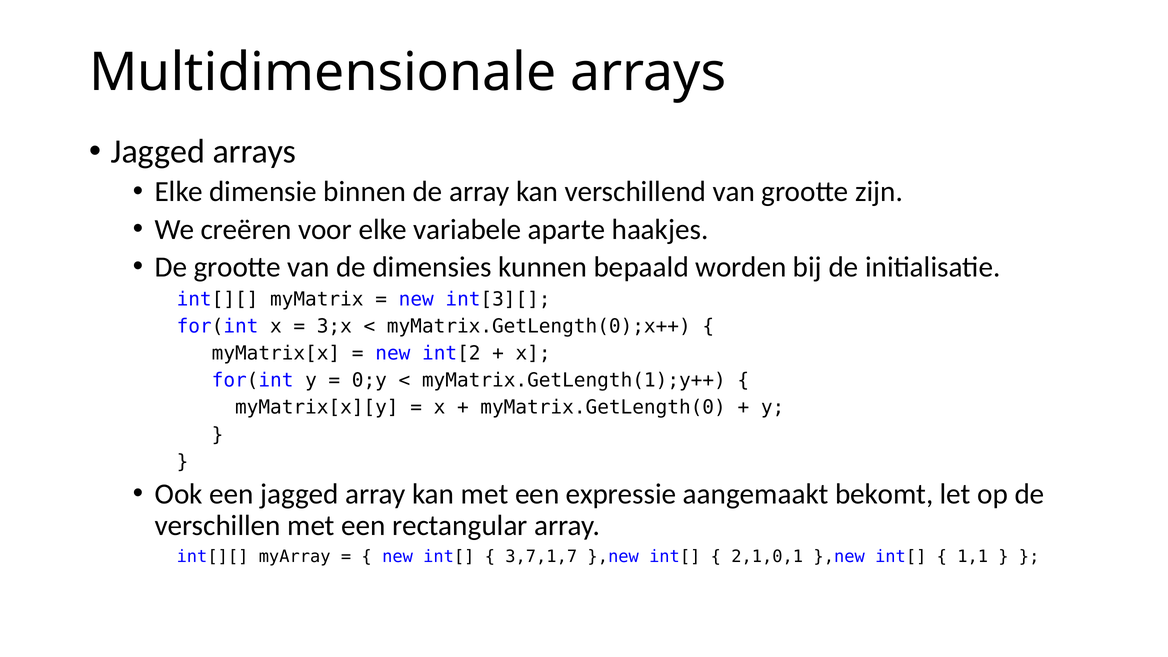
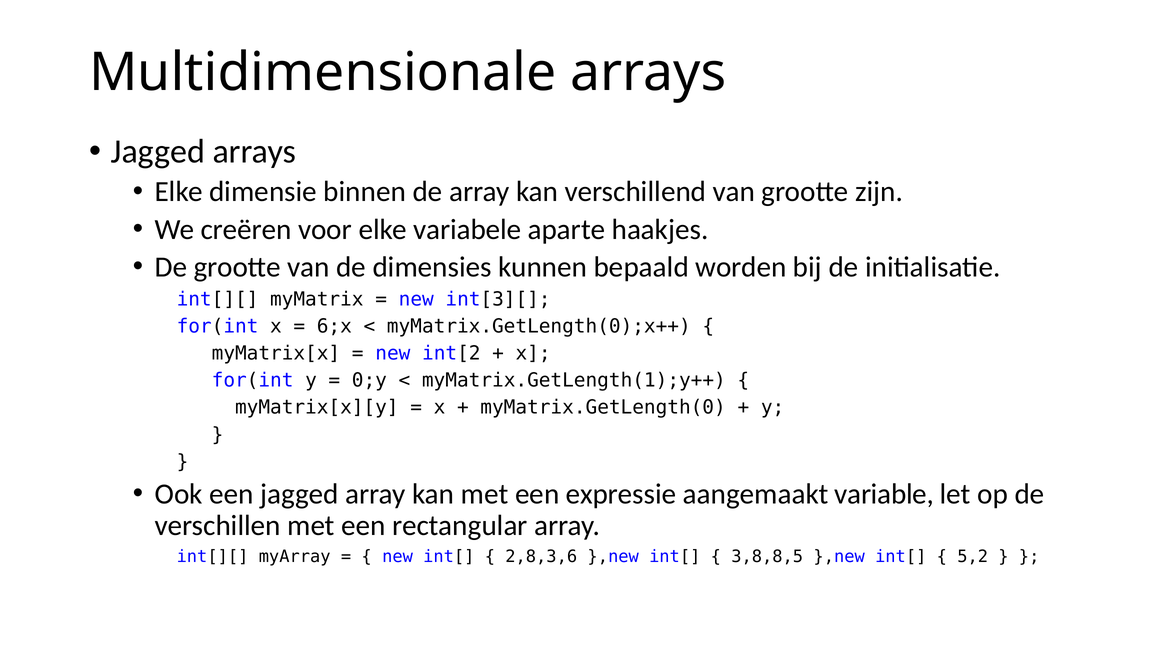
3;x: 3;x -> 6;x
bekomt: bekomt -> variable
3,7,1,7: 3,7,1,7 -> 2,8,3,6
2,1,0,1: 2,1,0,1 -> 3,8,8,5
1,1: 1,1 -> 5,2
